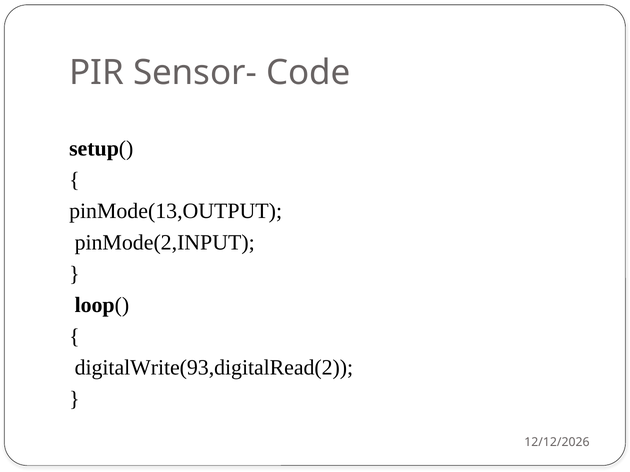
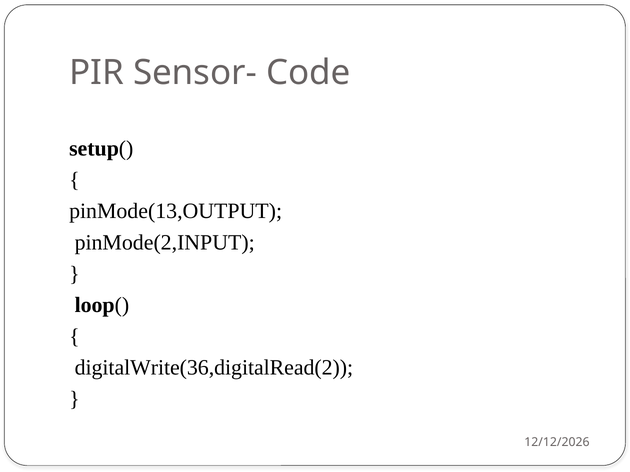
digitalWrite(93,digitalRead(2: digitalWrite(93,digitalRead(2 -> digitalWrite(36,digitalRead(2
